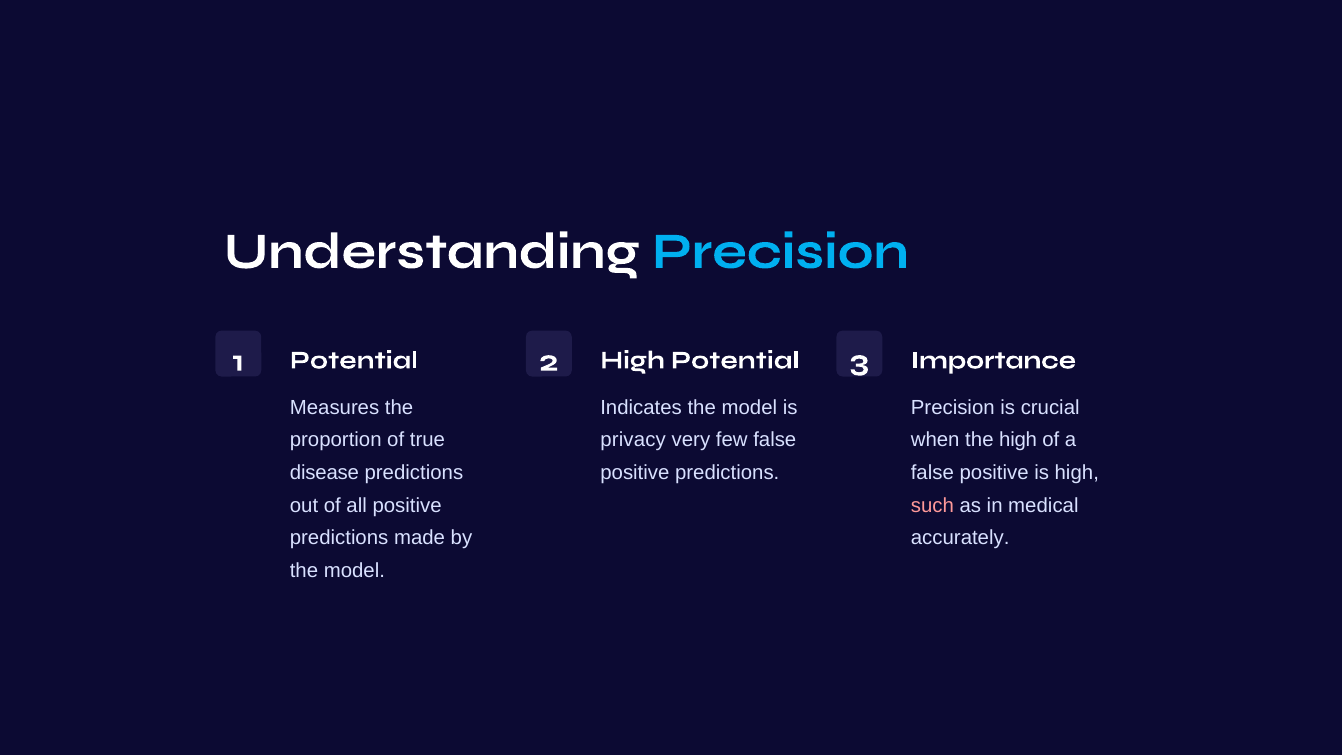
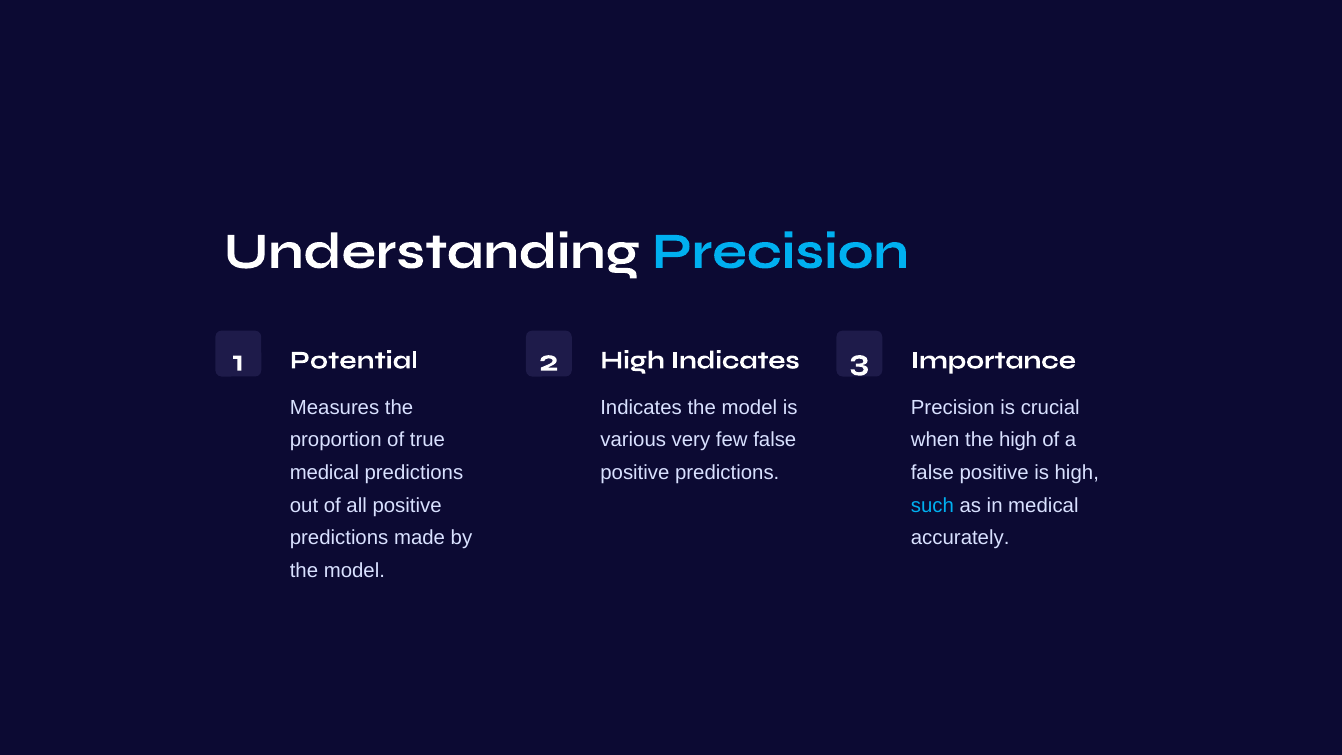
High Potential: Potential -> Indicates
privacy: privacy -> various
disease at (324, 473): disease -> medical
such colour: pink -> light blue
